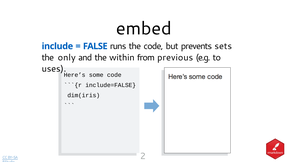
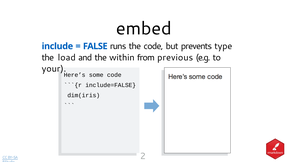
sets: sets -> type
only: only -> load
uses: uses -> your
